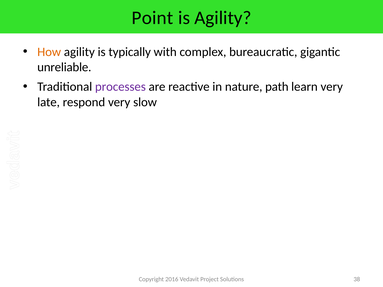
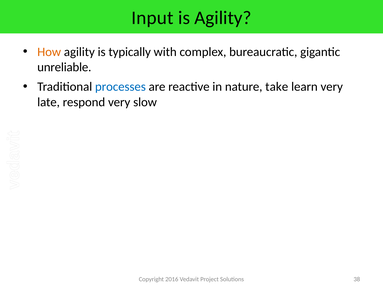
Point: Point -> Input
processes colour: purple -> blue
path: path -> take
